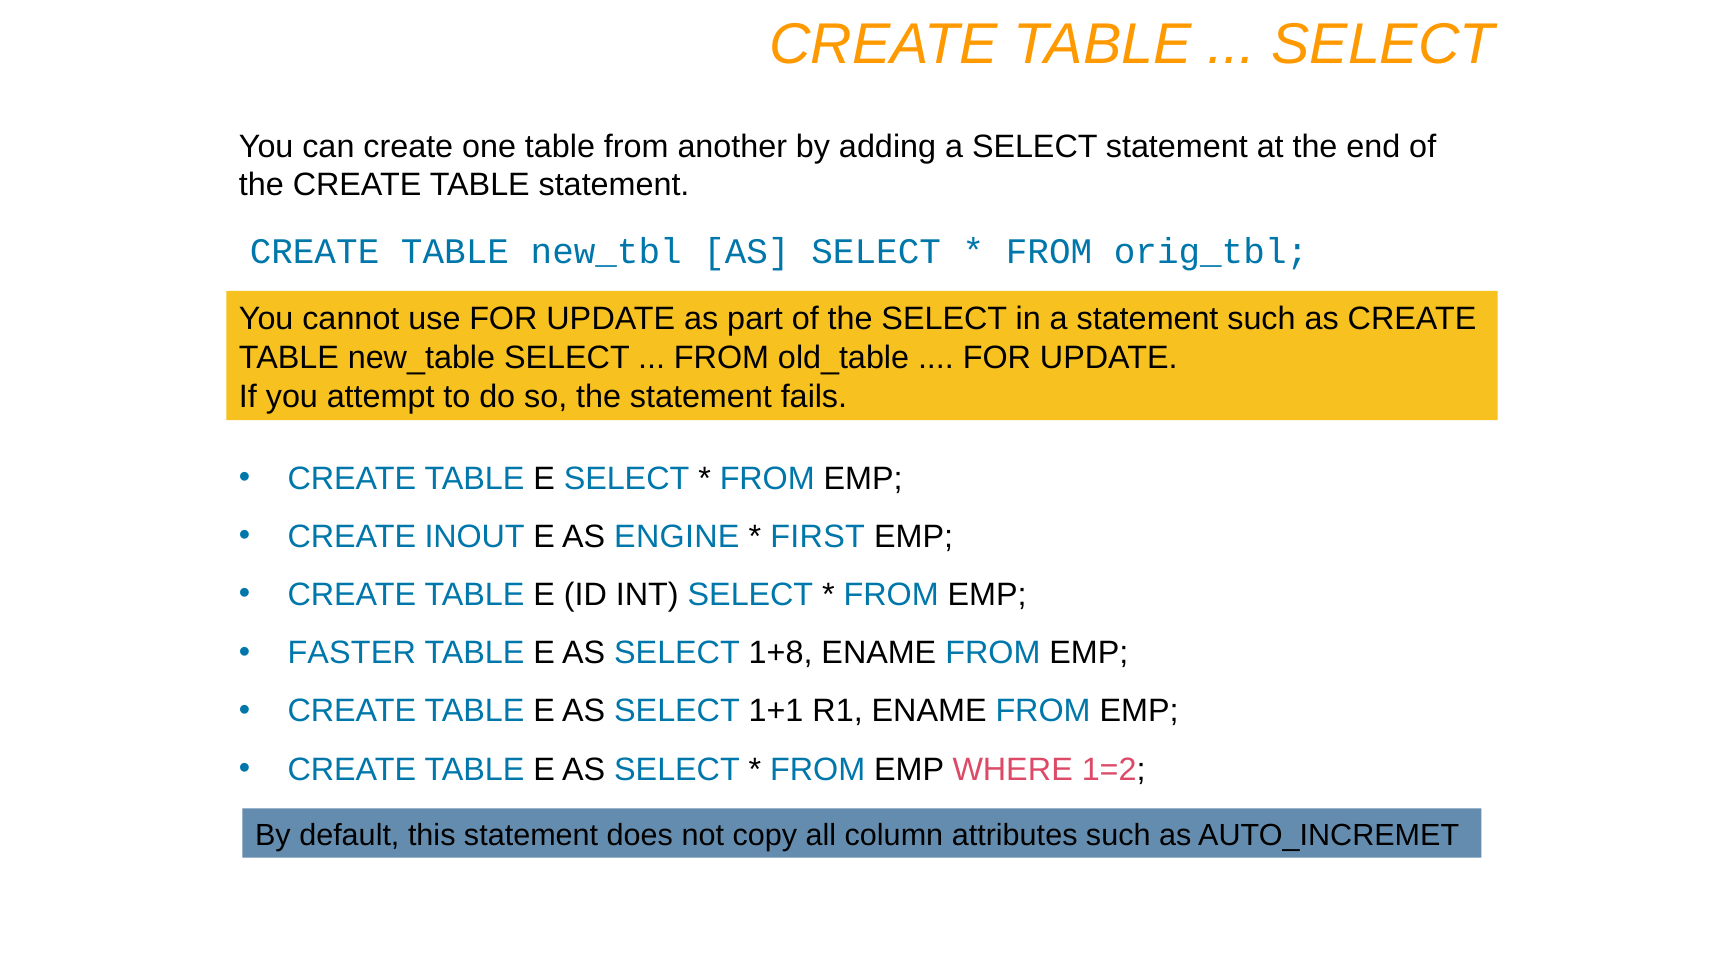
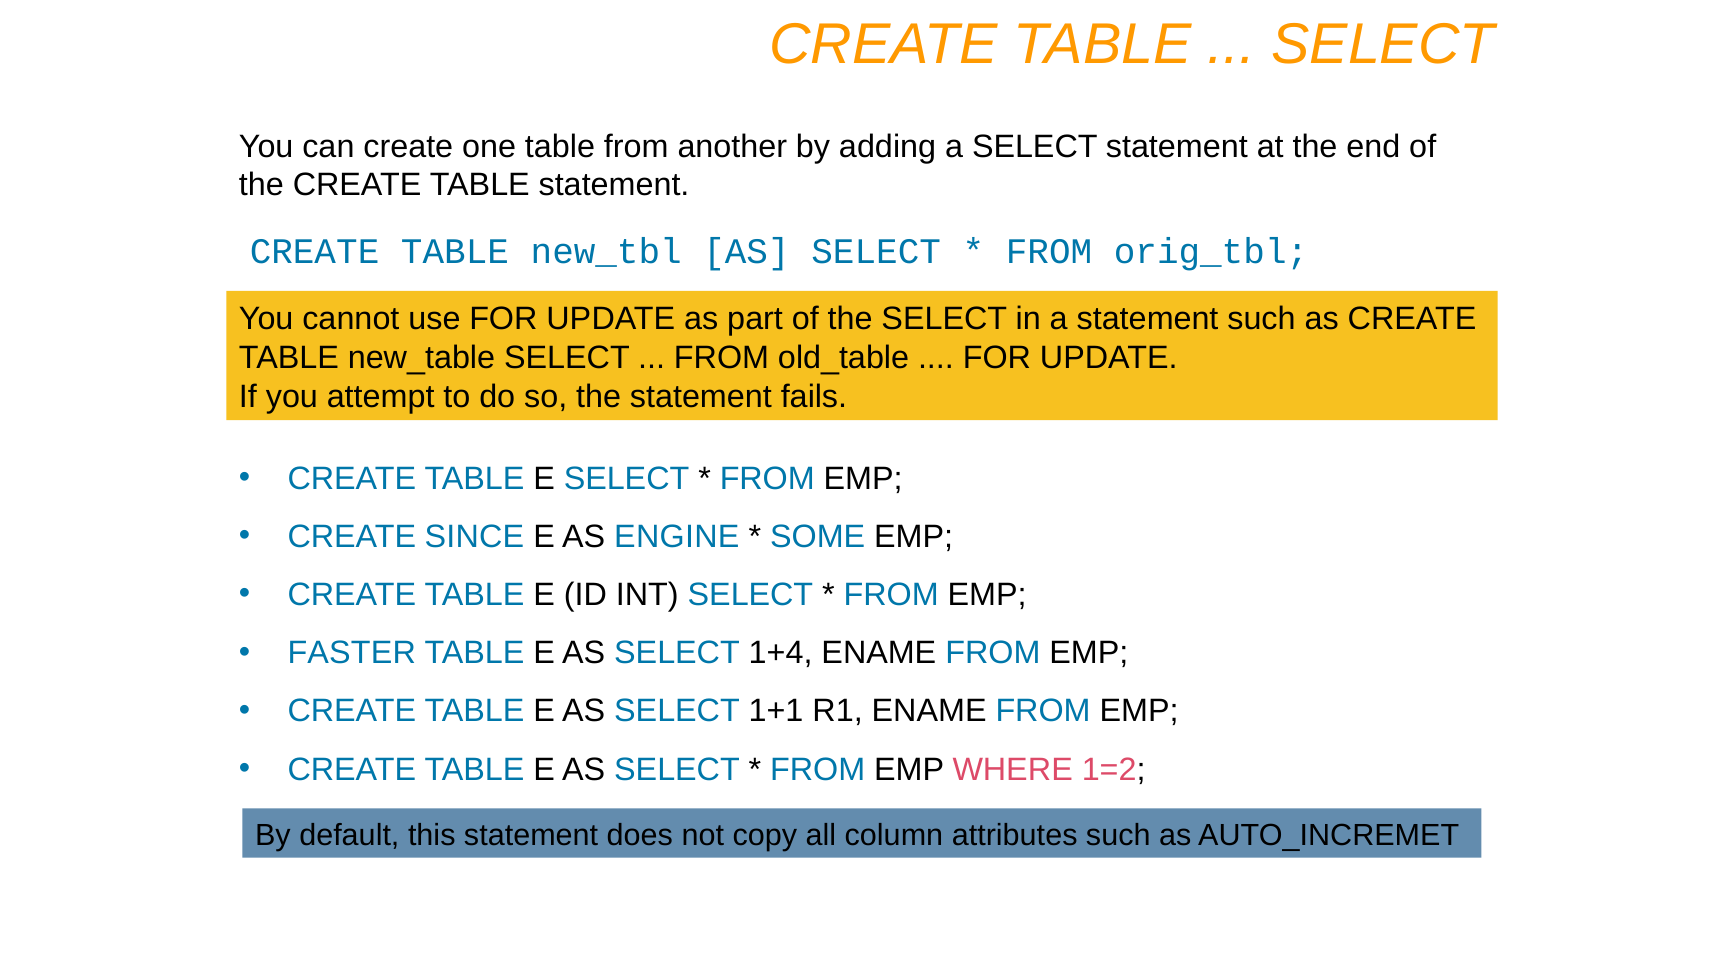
INOUT: INOUT -> SINCE
FIRST: FIRST -> SOME
1+8: 1+8 -> 1+4
